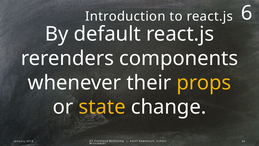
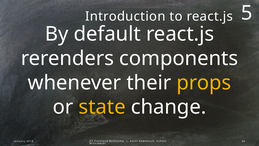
6: 6 -> 5
